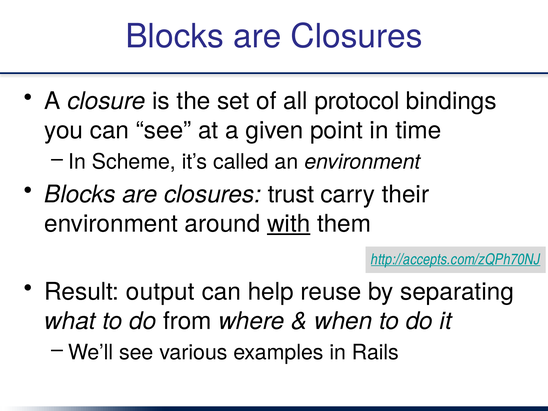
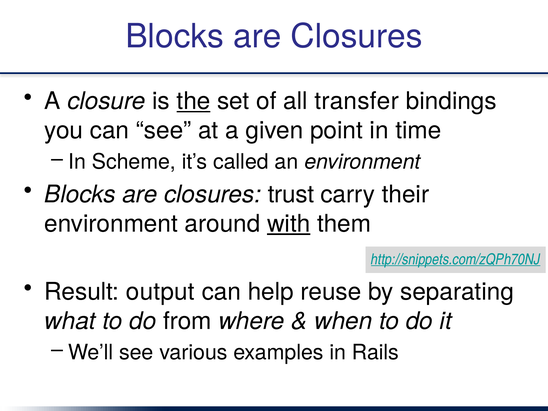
the underline: none -> present
protocol: protocol -> transfer
http://accepts.com/zQPh70NJ: http://accepts.com/zQPh70NJ -> http://snippets.com/zQPh70NJ
